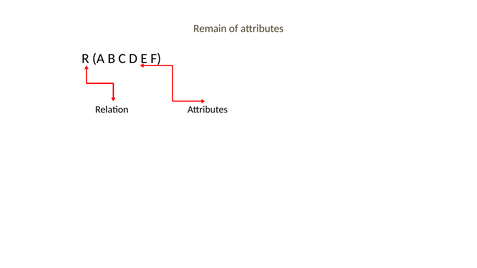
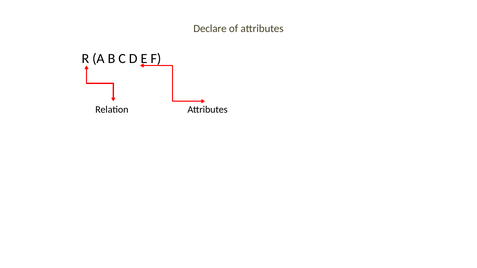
Remain: Remain -> Declare
